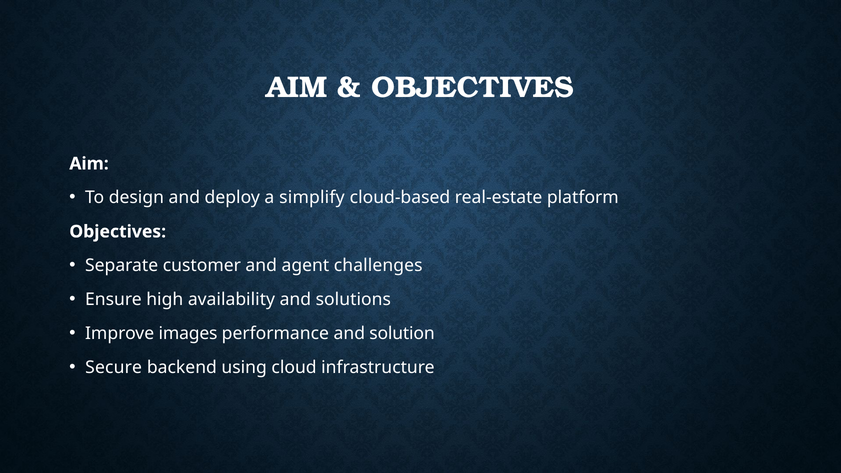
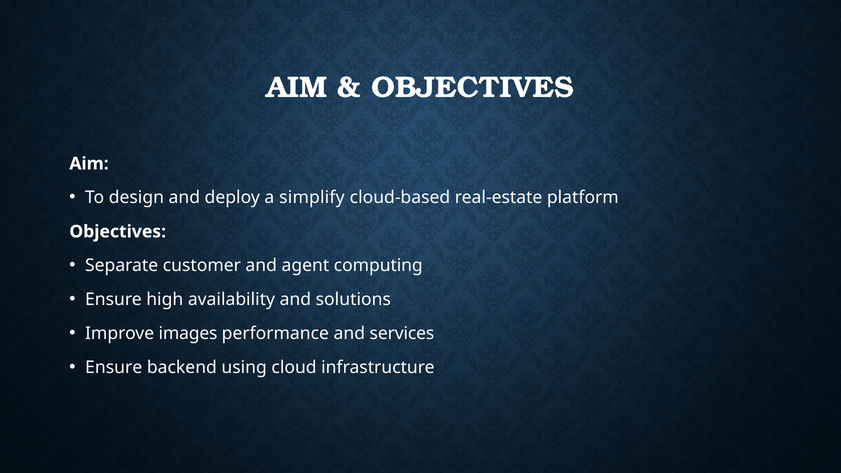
challenges: challenges -> computing
solution: solution -> services
Secure at (114, 368): Secure -> Ensure
